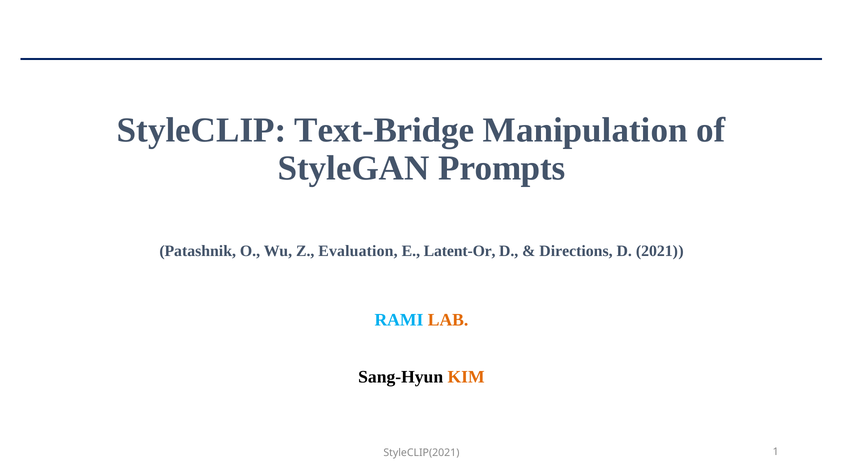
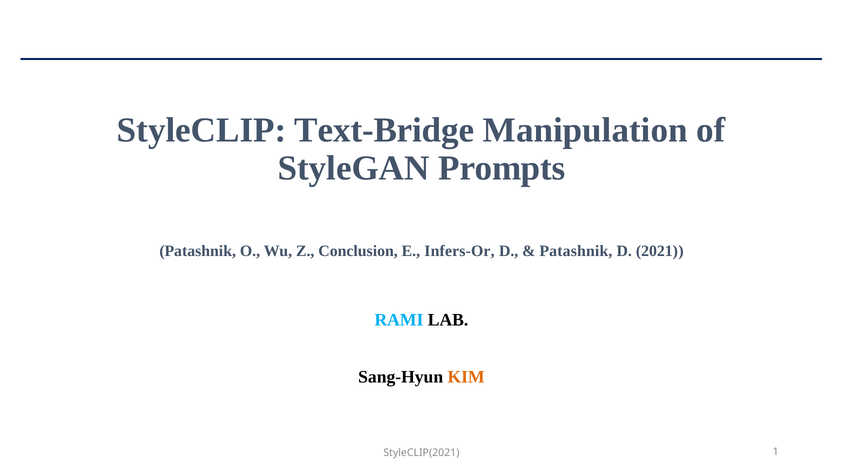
Evaluation: Evaluation -> Conclusion
Latent-Or: Latent-Or -> Infers-Or
Directions at (576, 251): Directions -> Patashnik
LAB colour: orange -> black
